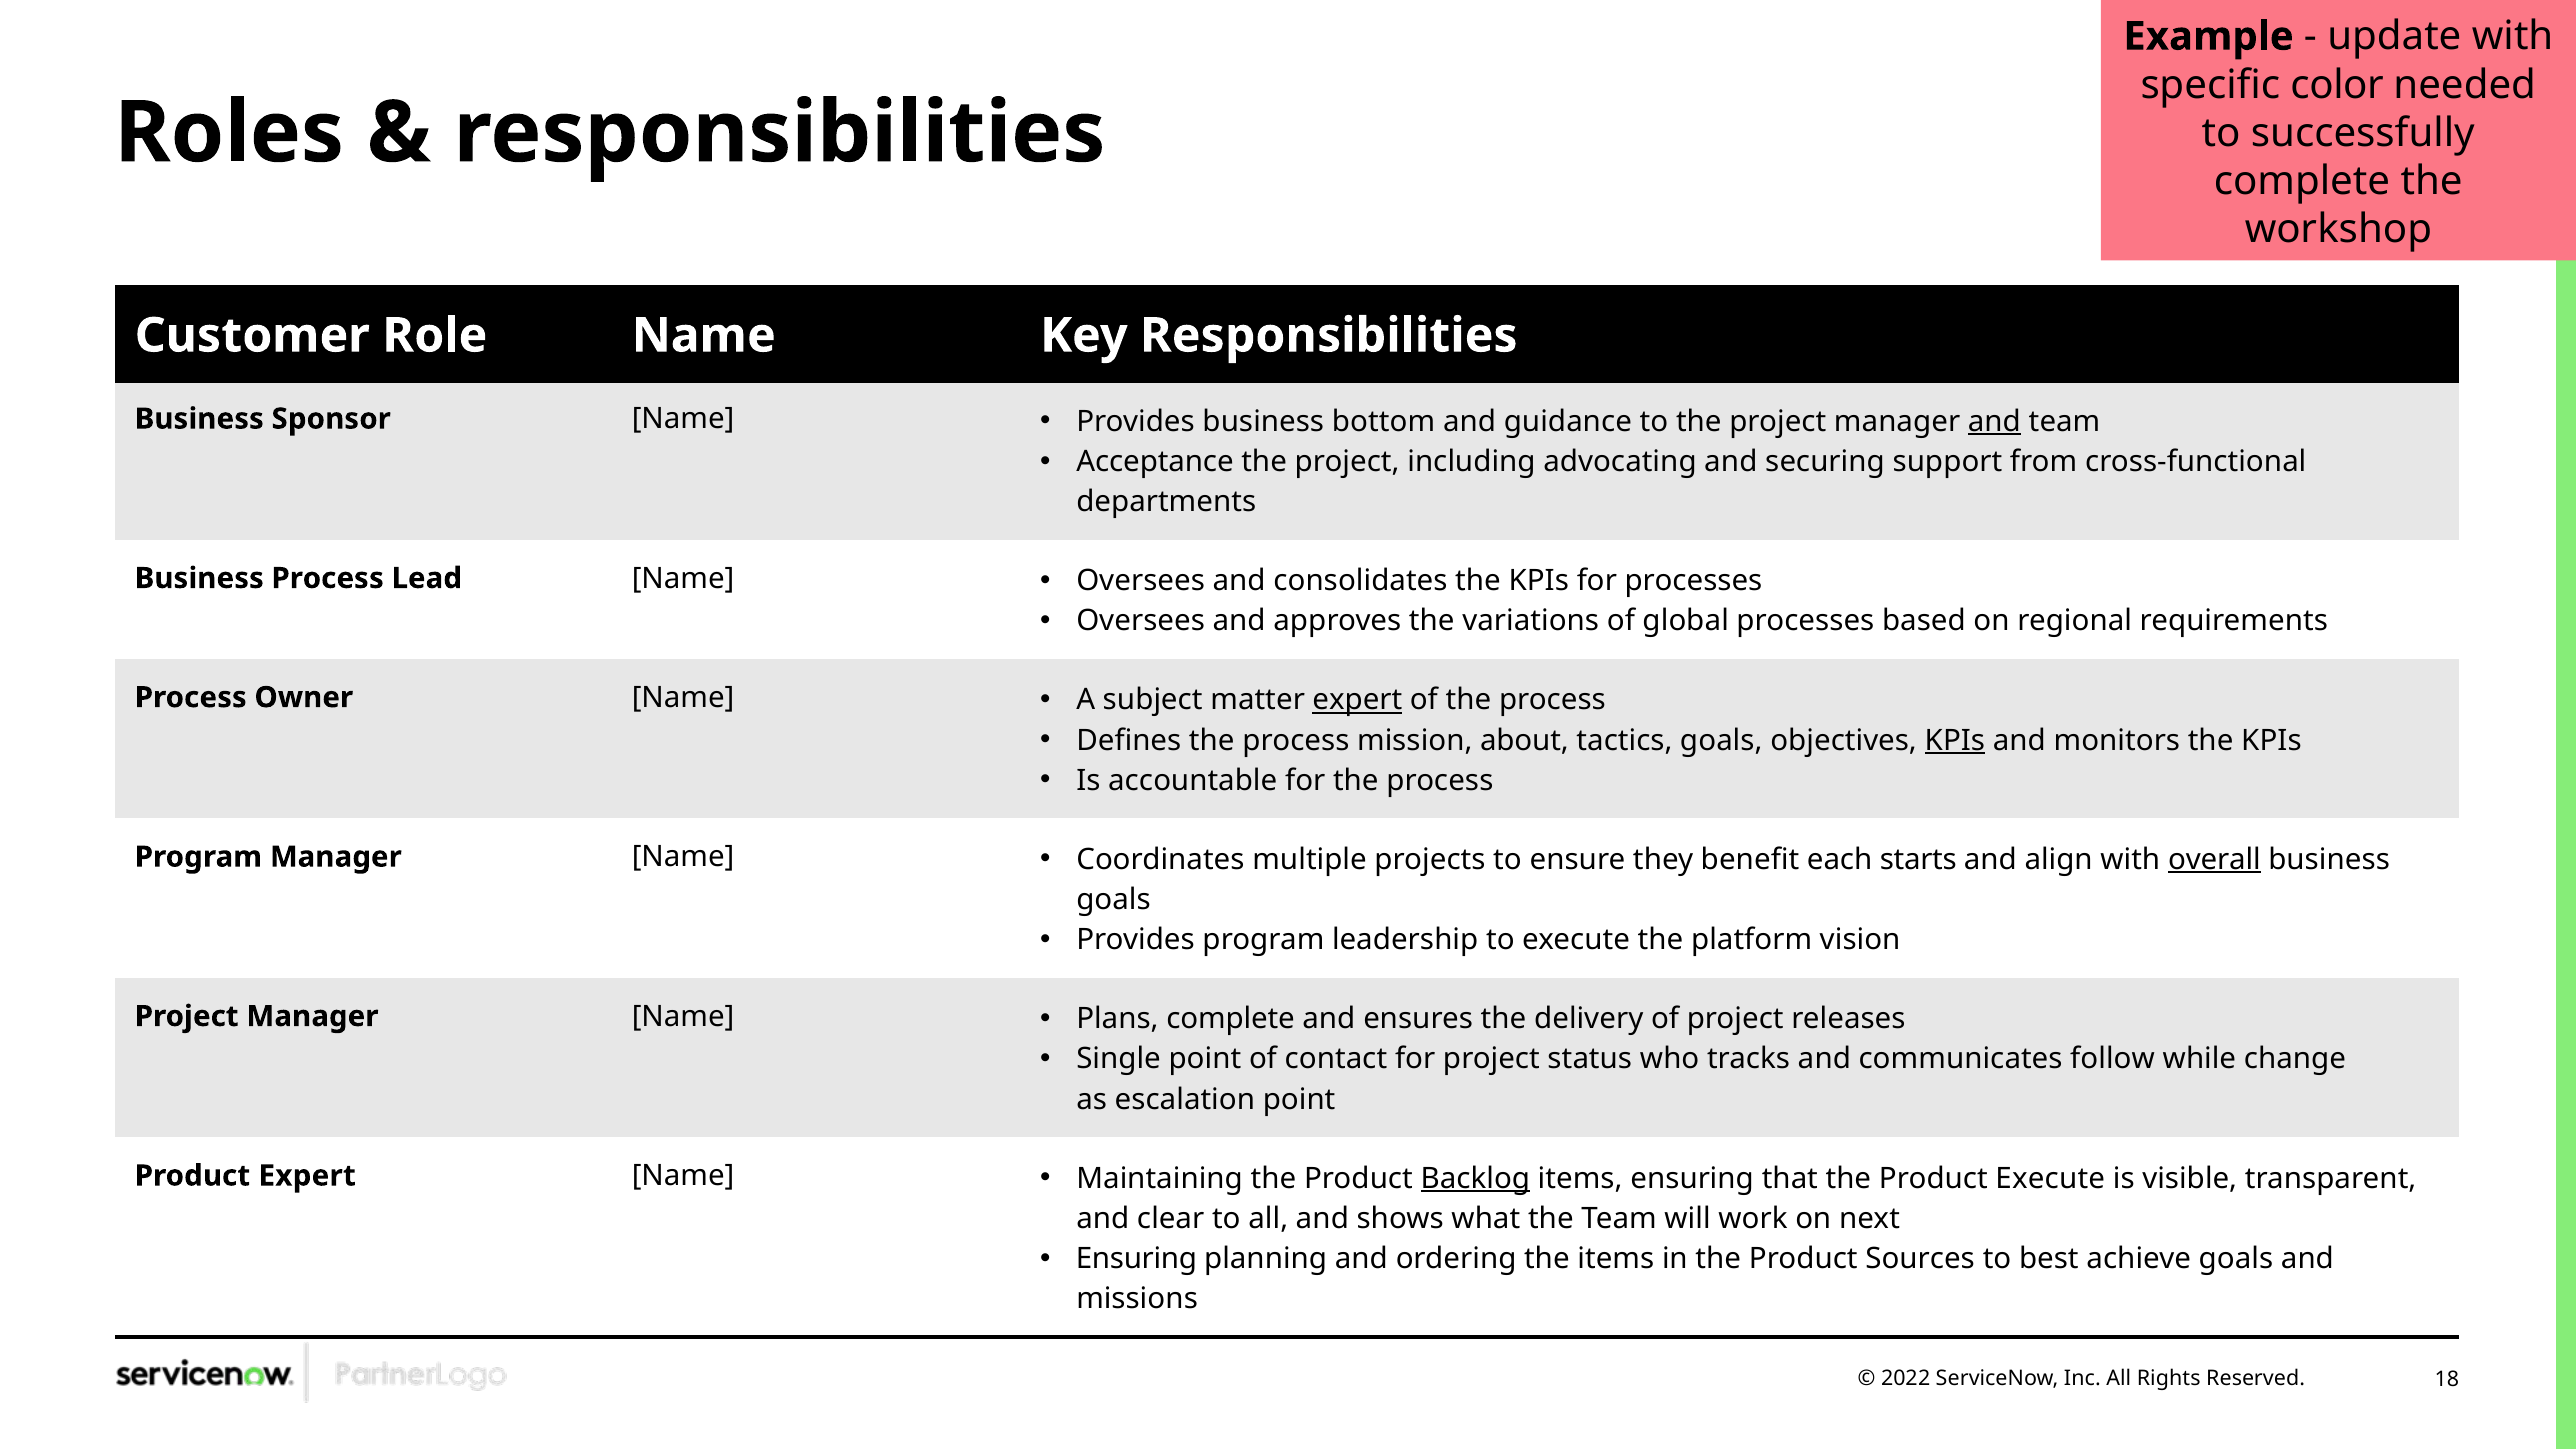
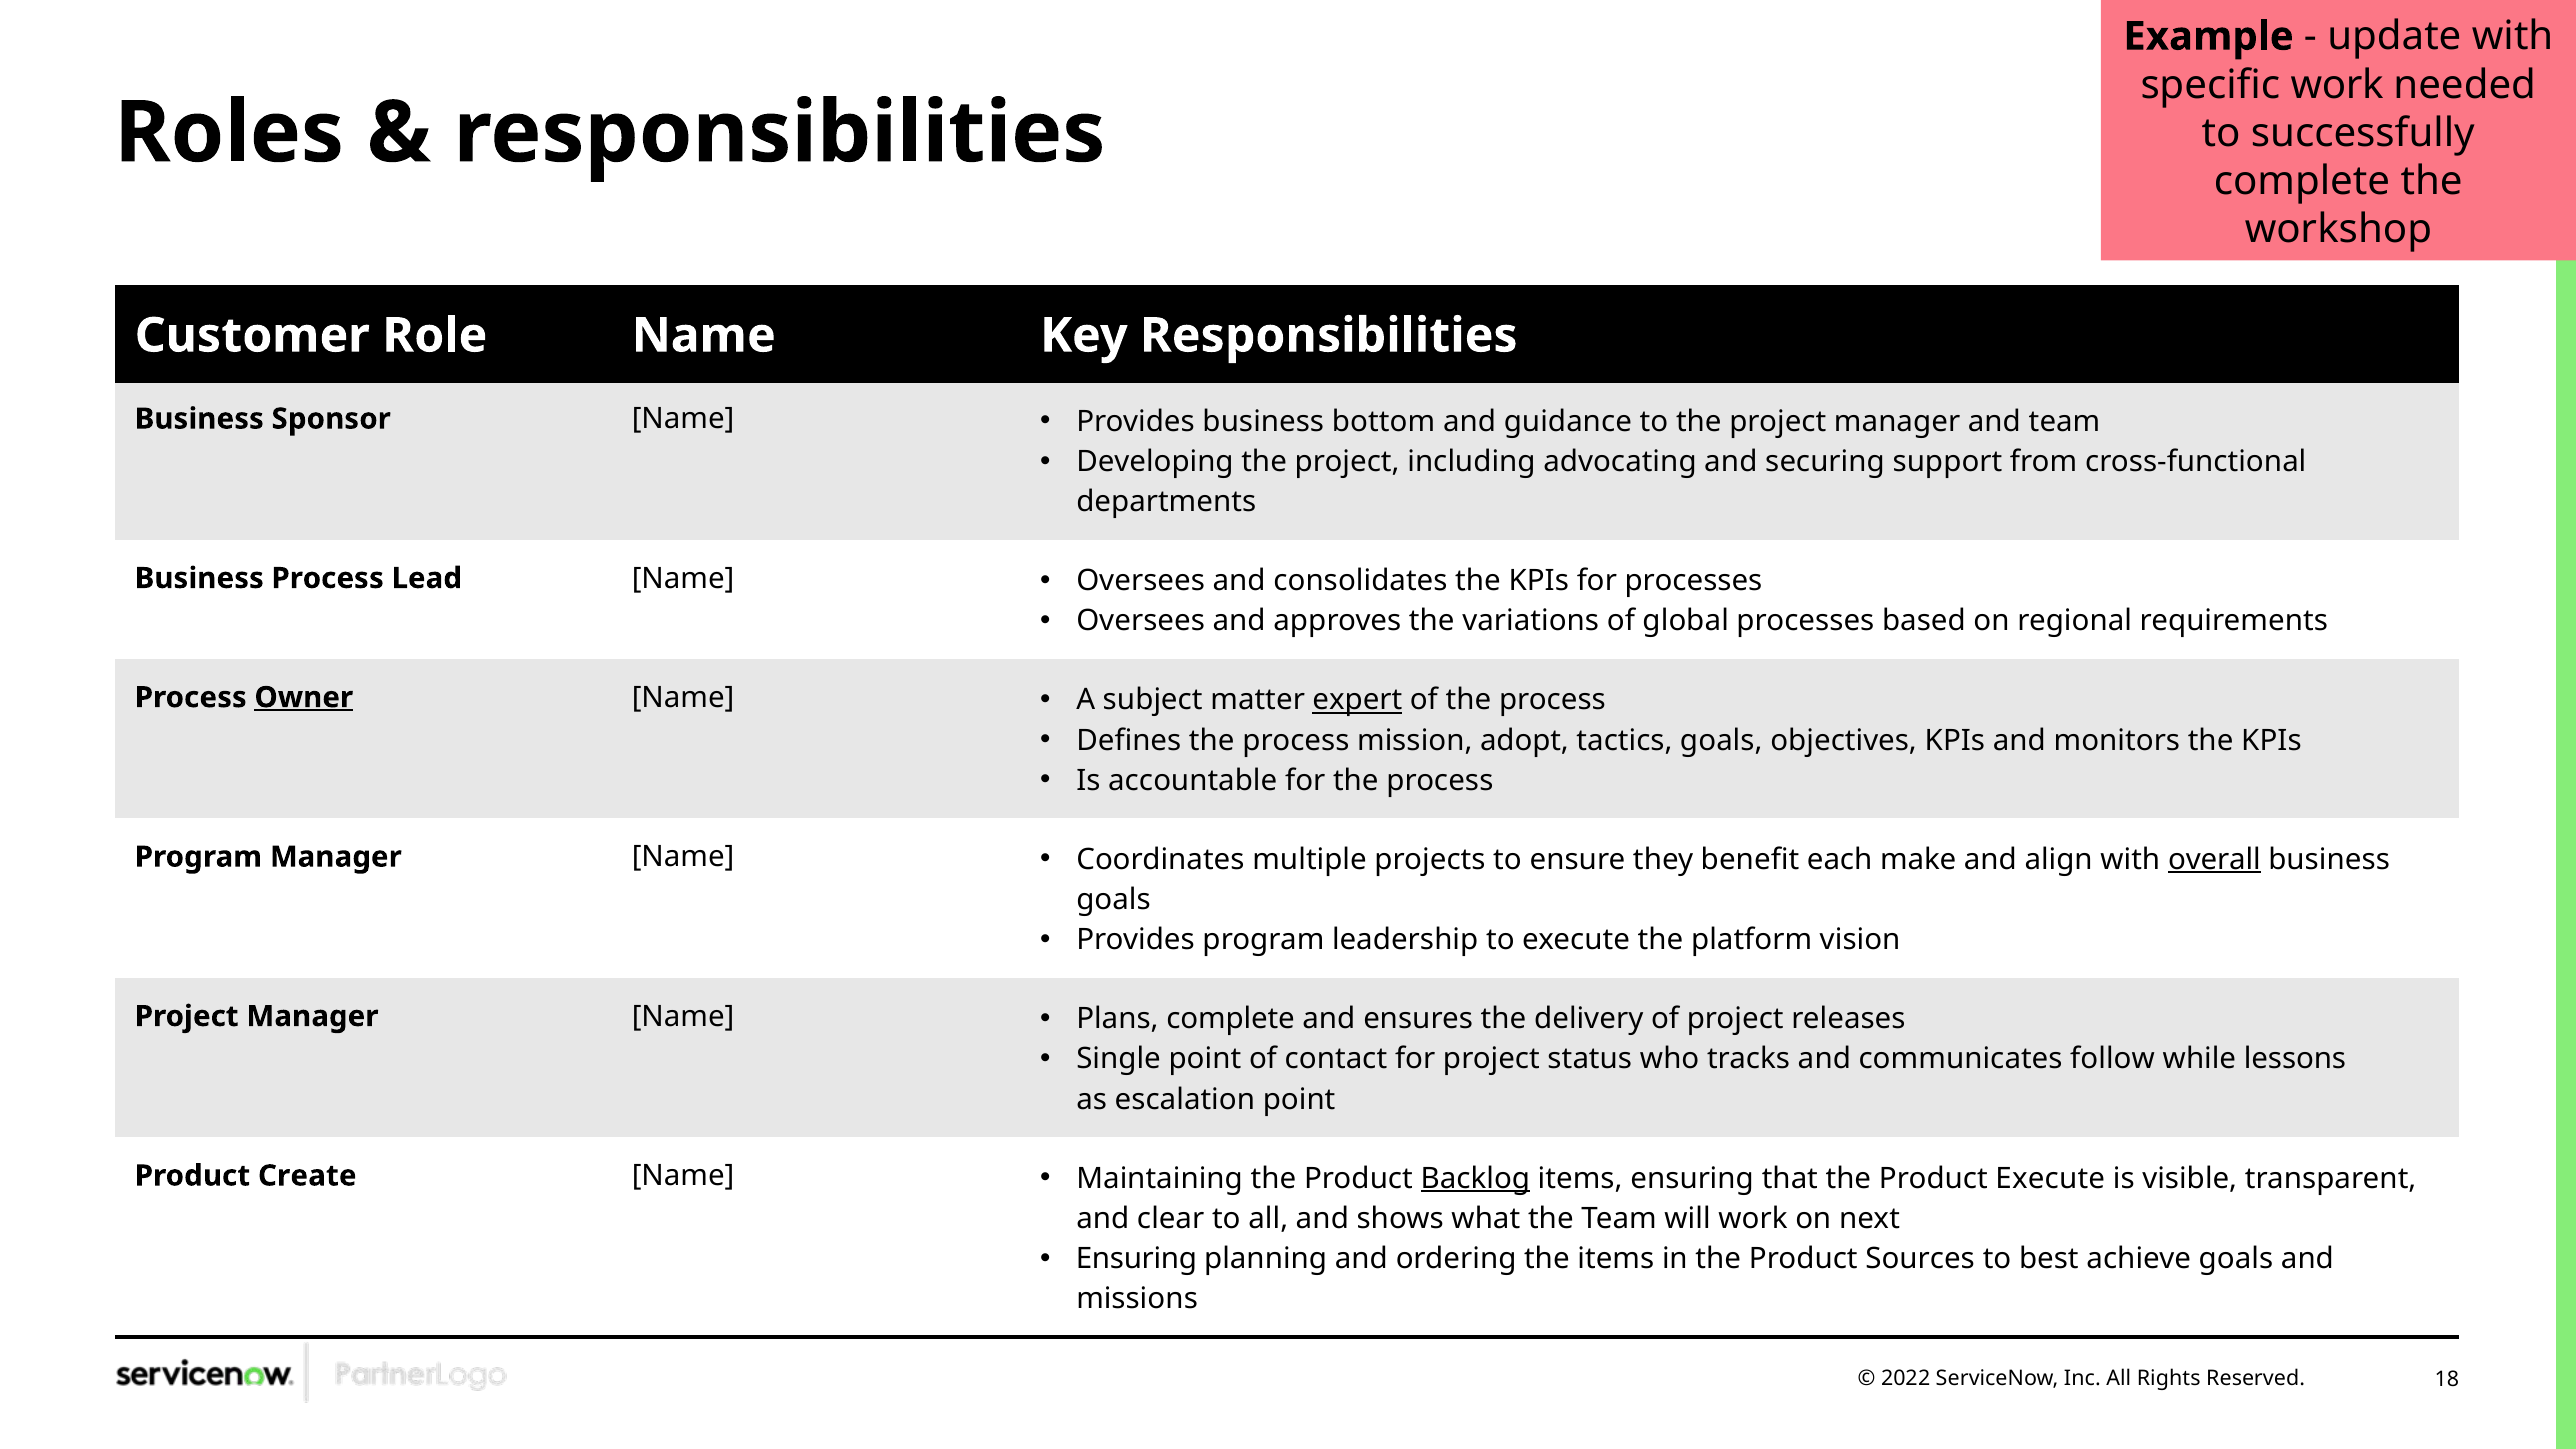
specific color: color -> work
and at (1994, 422) underline: present -> none
Acceptance: Acceptance -> Developing
Owner underline: none -> present
about: about -> adopt
KPIs at (1955, 741) underline: present -> none
starts: starts -> make
change: change -> lessons
Product Expert: Expert -> Create
